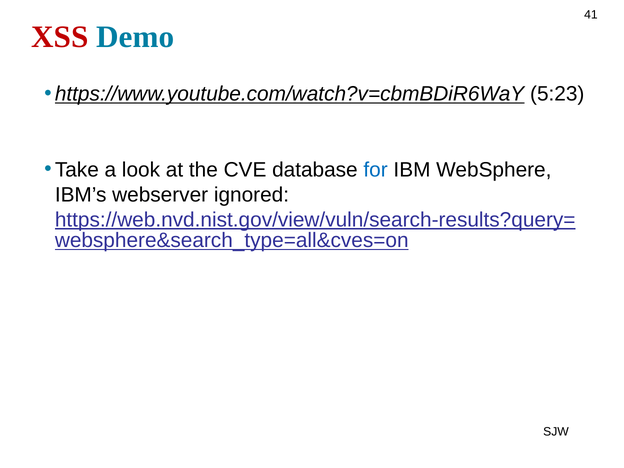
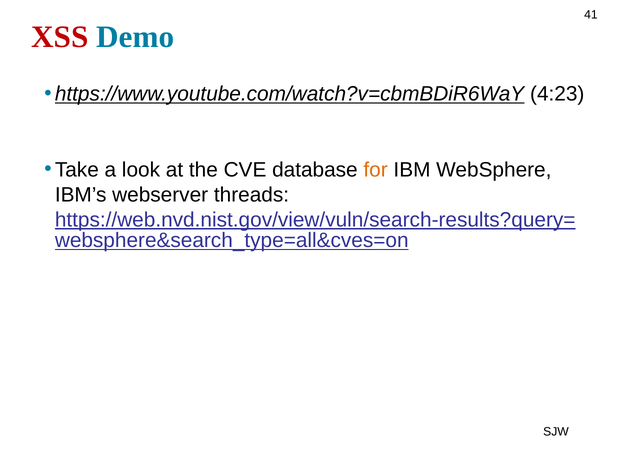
5:23: 5:23 -> 4:23
for colour: blue -> orange
ignored: ignored -> threads
